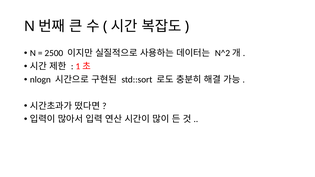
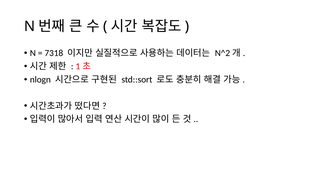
2500: 2500 -> 7318
